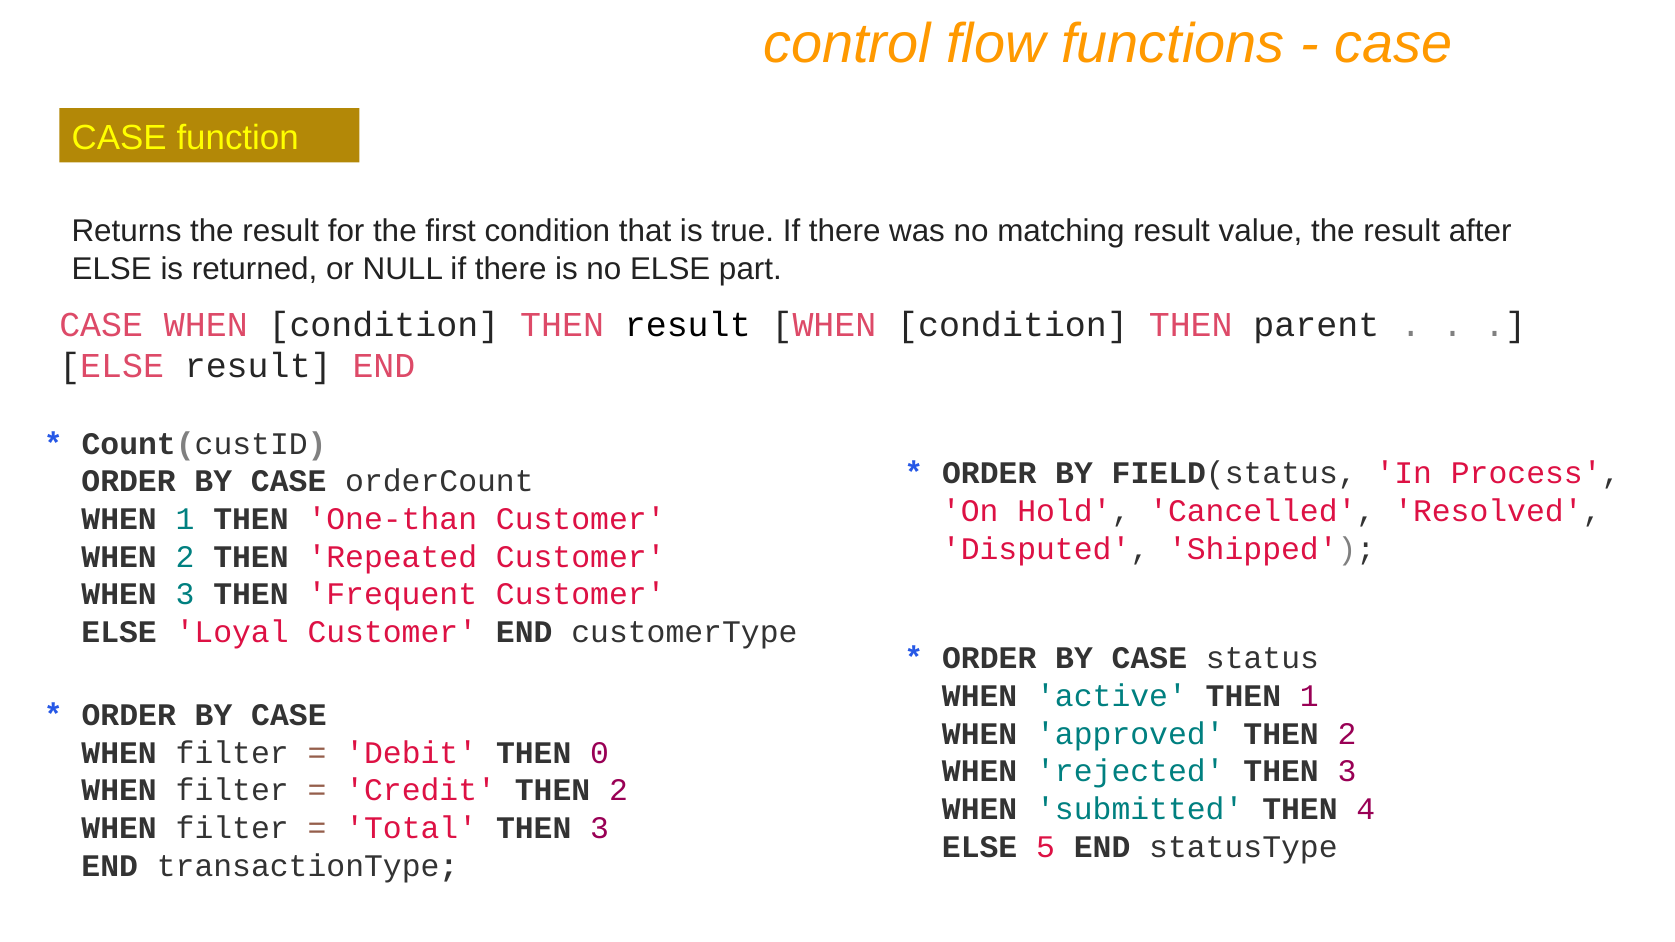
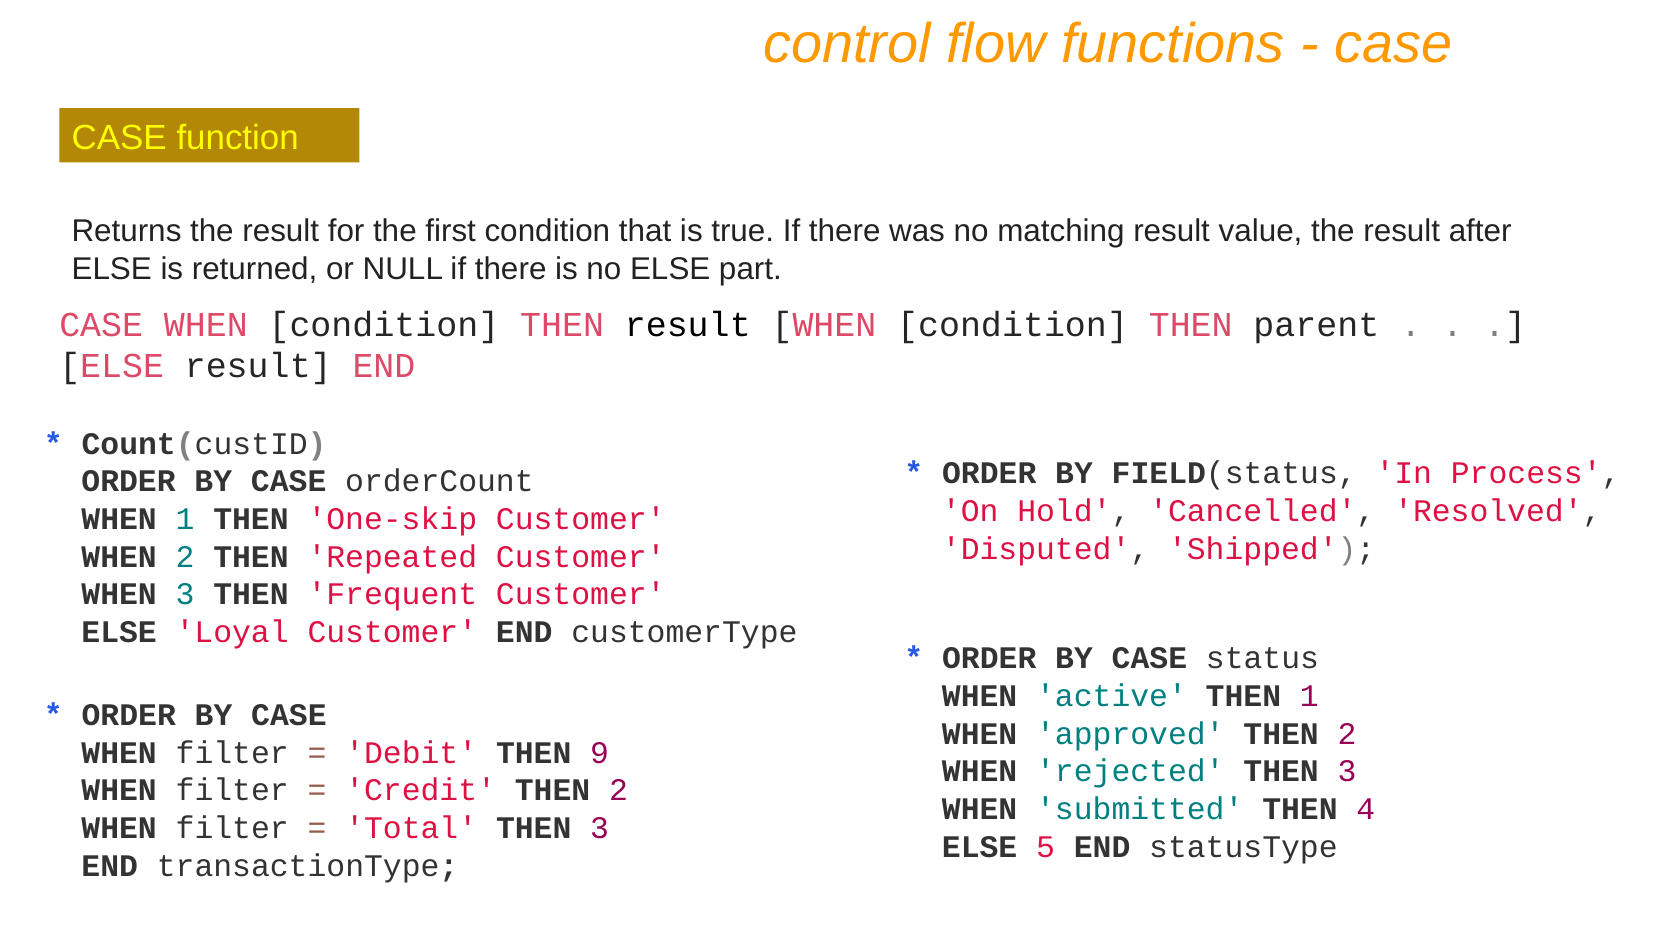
One-than: One-than -> One-skip
0: 0 -> 9
